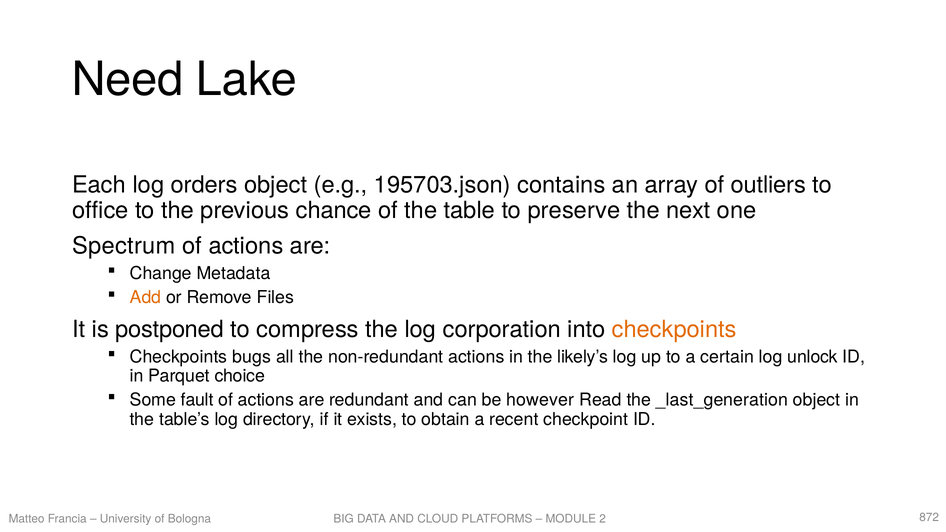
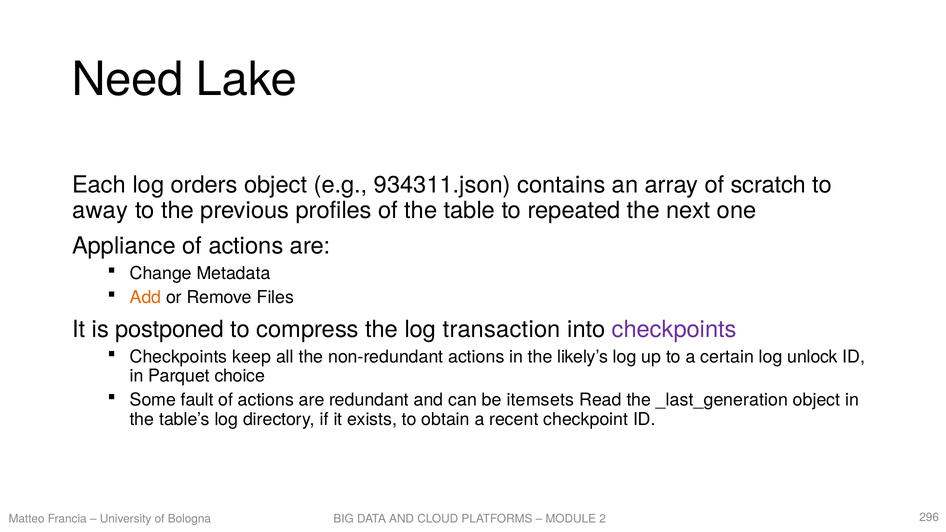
195703.json: 195703.json -> 934311.json
outliers: outliers -> scratch
office: office -> away
chance: chance -> profiles
preserve: preserve -> repeated
Spectrum: Spectrum -> Appliance
corporation: corporation -> transaction
checkpoints at (674, 330) colour: orange -> purple
bugs: bugs -> keep
however: however -> itemsets
872: 872 -> 296
